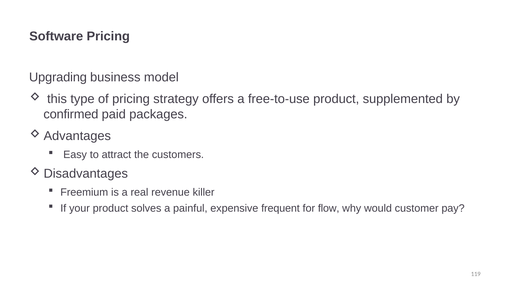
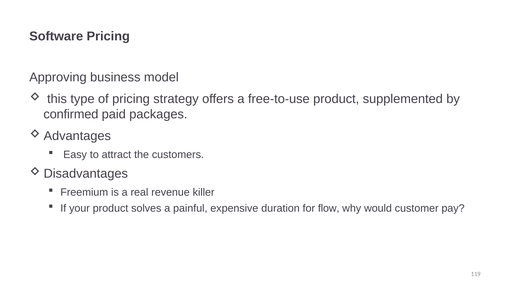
Upgrading: Upgrading -> Approving
frequent: frequent -> duration
